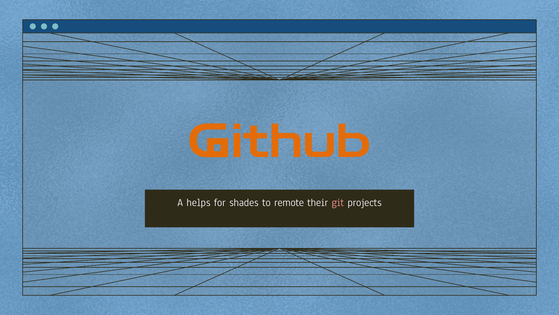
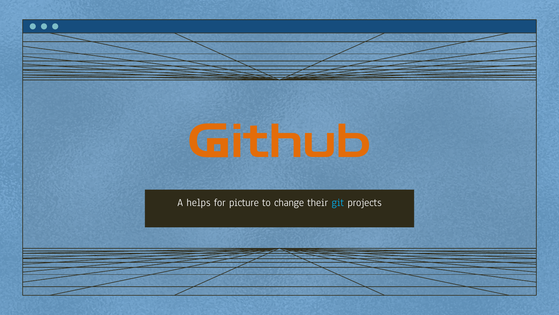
shades: shades -> picture
remote: remote -> change
git colour: pink -> light blue
